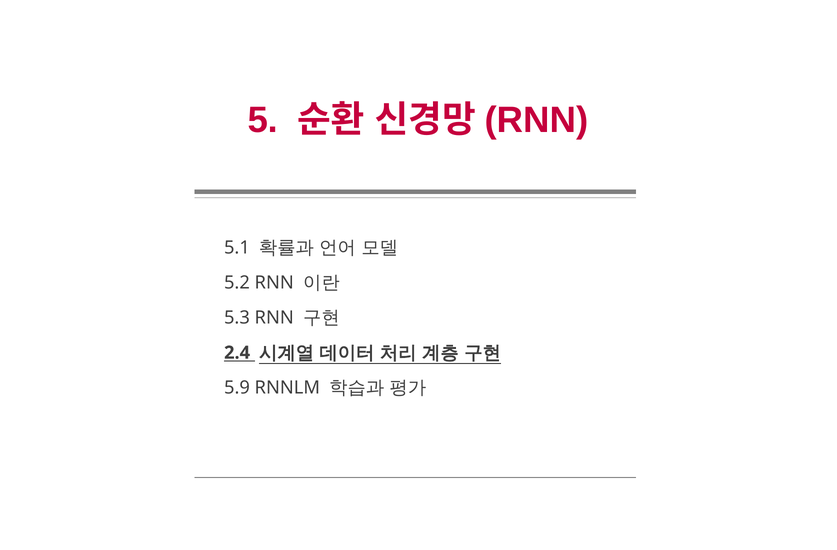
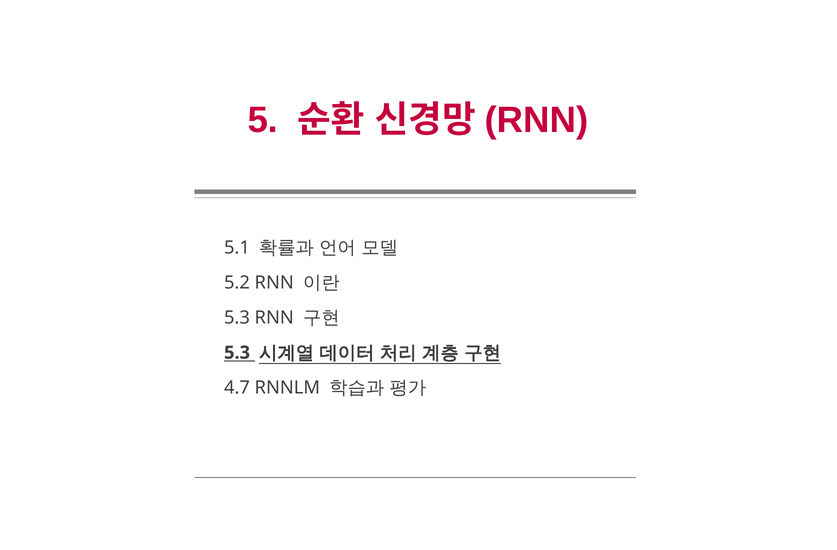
2.4 at (237, 353): 2.4 -> 5.3
5.9: 5.9 -> 4.7
